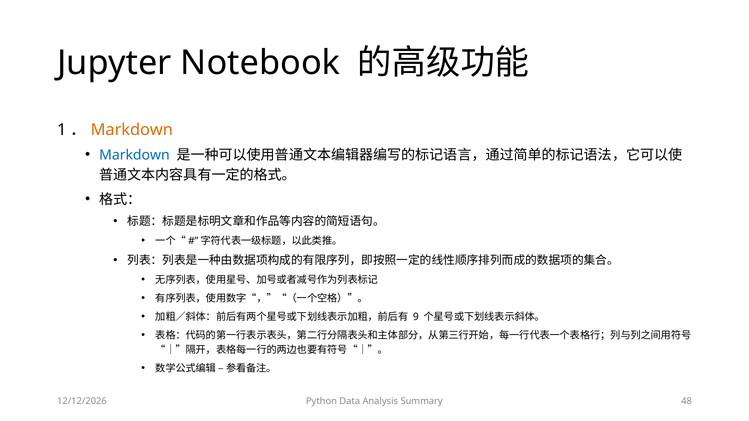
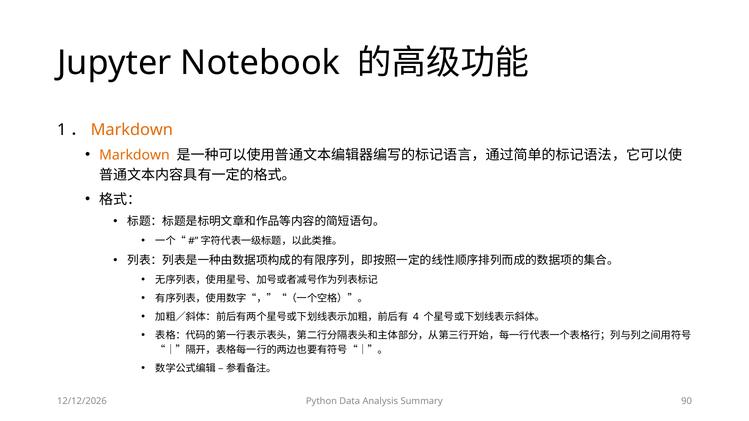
Markdown at (134, 155) colour: blue -> orange
9: 9 -> 4
48: 48 -> 90
